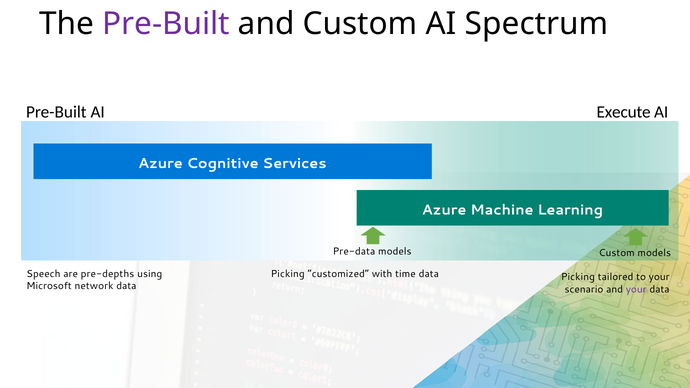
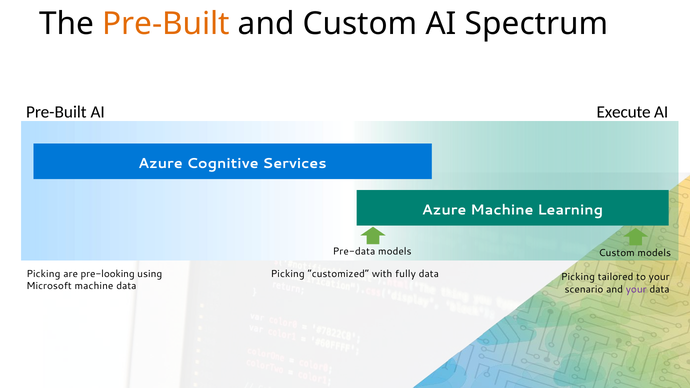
Pre-Built at (166, 24) colour: purple -> orange
Speech at (43, 274): Speech -> Picking
pre-depths: pre-depths -> pre-looking
time: time -> fully
Microsoft network: network -> machine
